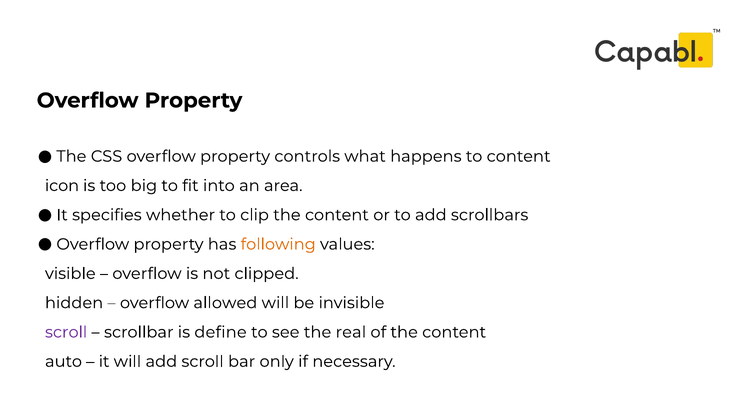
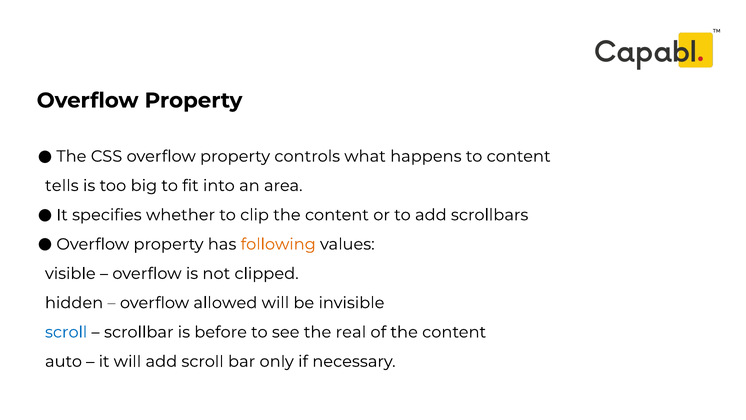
icon: icon -> tells
scroll at (66, 332) colour: purple -> blue
define: define -> before
